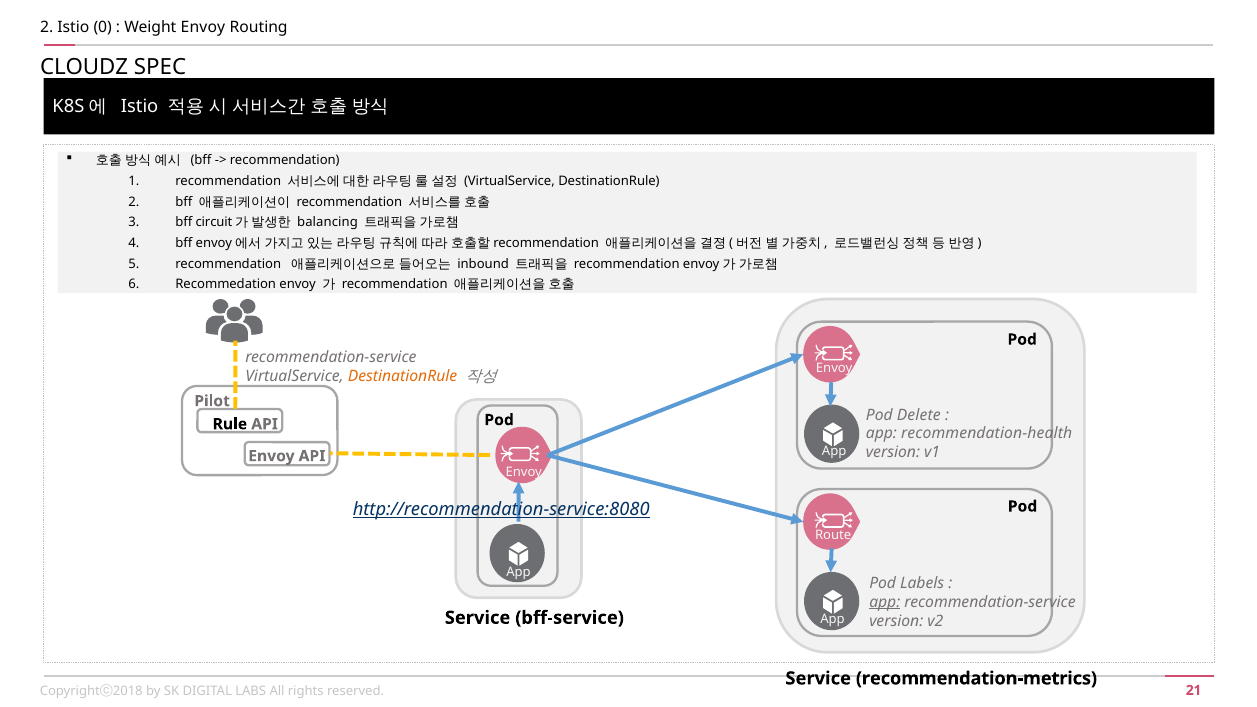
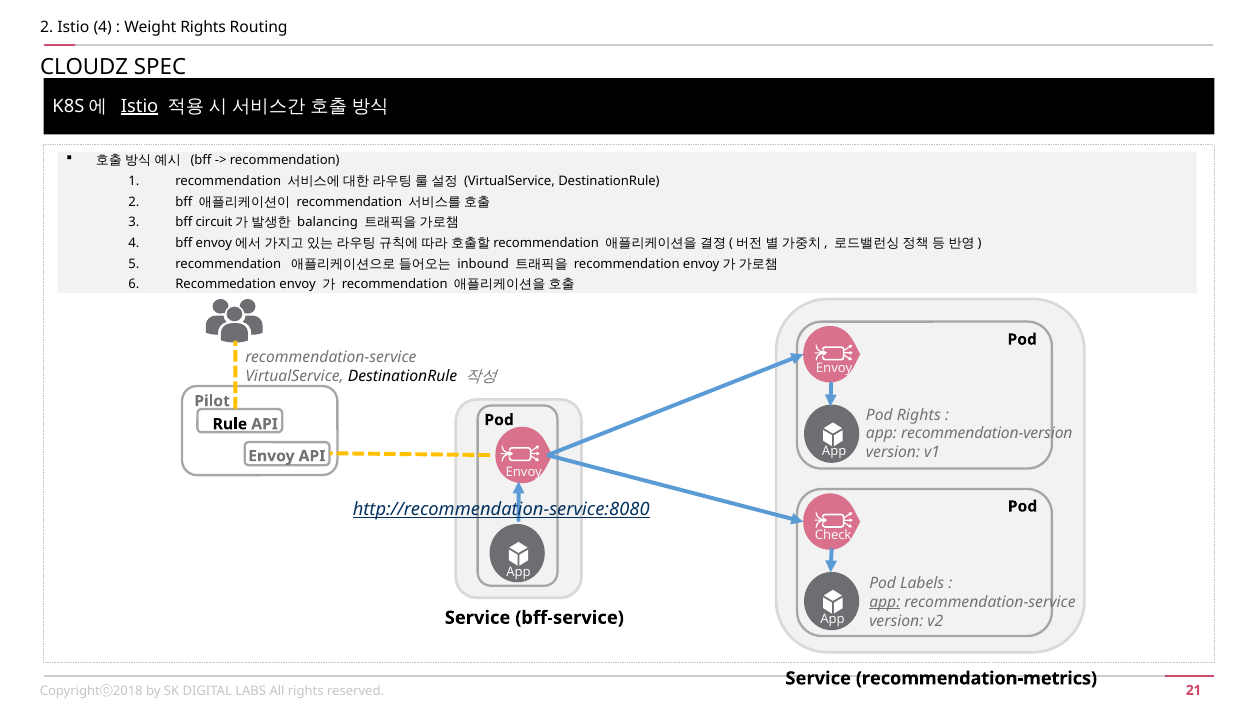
Istio 0: 0 -> 4
Weight Envoy: Envoy -> Rights
Istio at (140, 106) underline: none -> present
DestinationRule at (403, 377) colour: orange -> black
Pod Delete: Delete -> Rights
recommendation-health: recommendation-health -> recommendation-version
Route: Route -> Check
